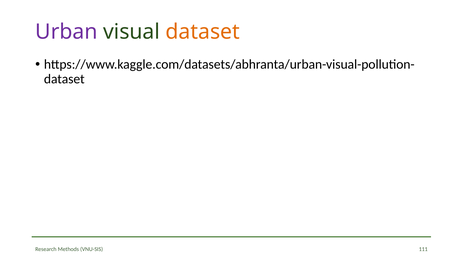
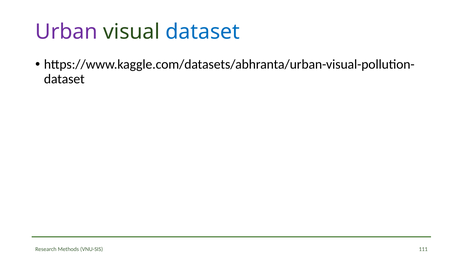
dataset at (203, 32) colour: orange -> blue
